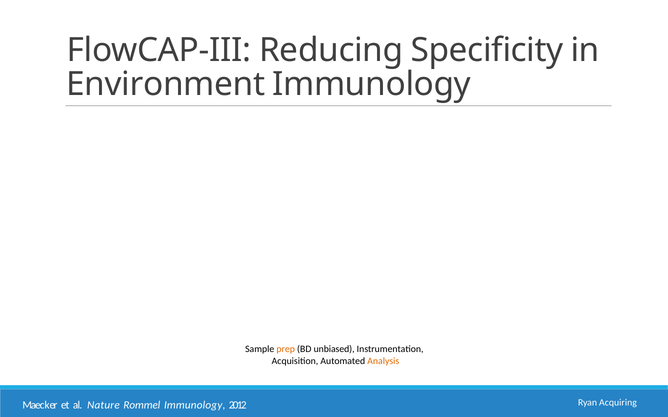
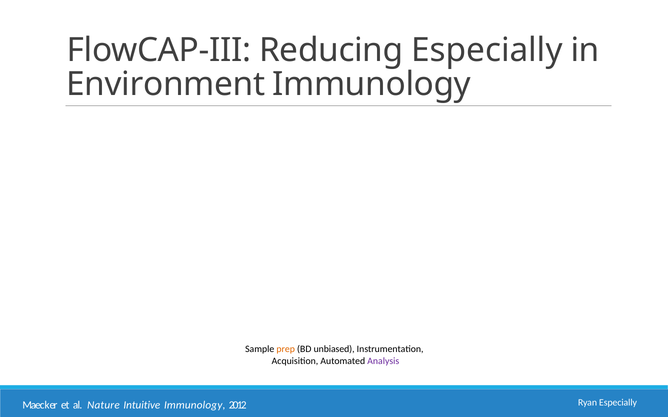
Reducing Specificity: Specificity -> Especially
Analysis colour: orange -> purple
Rommel: Rommel -> Intuitive
Ryan Acquiring: Acquiring -> Especially
